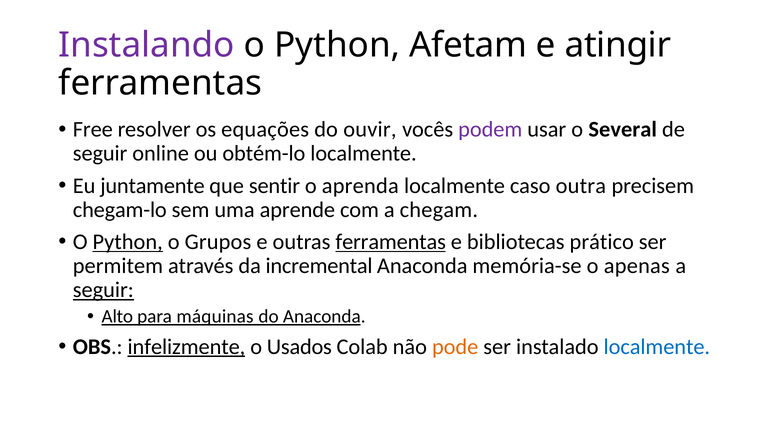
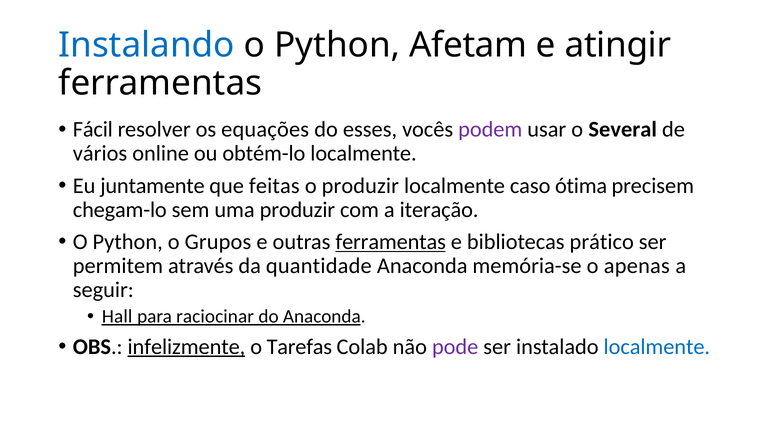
Instalando colour: purple -> blue
Free: Free -> Fácil
ouvir: ouvir -> esses
seguir at (100, 154): seguir -> vários
sentir: sentir -> feitas
o aprenda: aprenda -> produzir
outra: outra -> ótima
uma aprende: aprende -> produzir
chegam: chegam -> iteração
Python at (128, 242) underline: present -> none
incremental: incremental -> quantidade
seguir at (103, 290) underline: present -> none
Alto: Alto -> Hall
máquinas: máquinas -> raciocinar
Usados: Usados -> Tarefas
pode colour: orange -> purple
